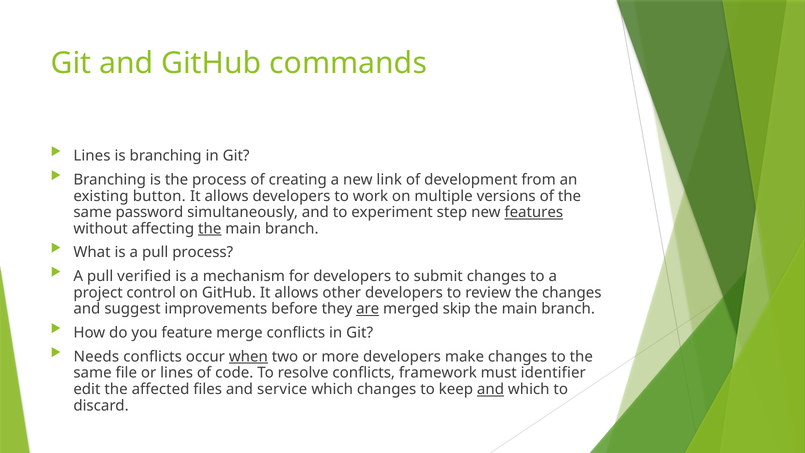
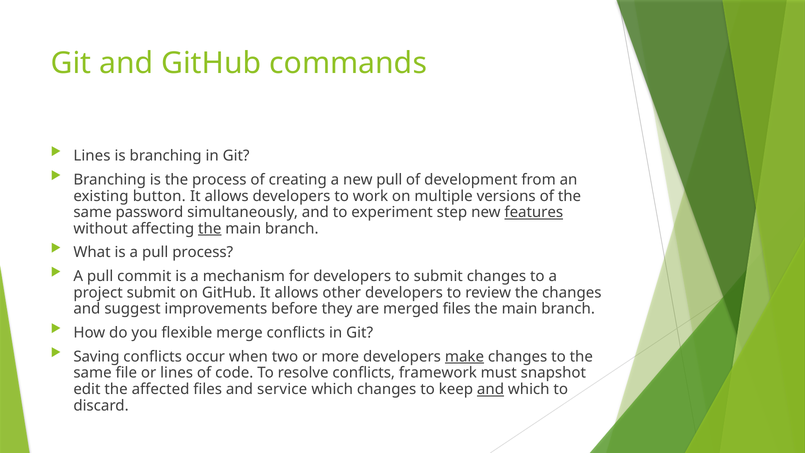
new link: link -> pull
verified: verified -> commit
project control: control -> submit
are underline: present -> none
merged skip: skip -> files
feature: feature -> flexible
Needs: Needs -> Saving
when underline: present -> none
make underline: none -> present
identifier: identifier -> snapshot
